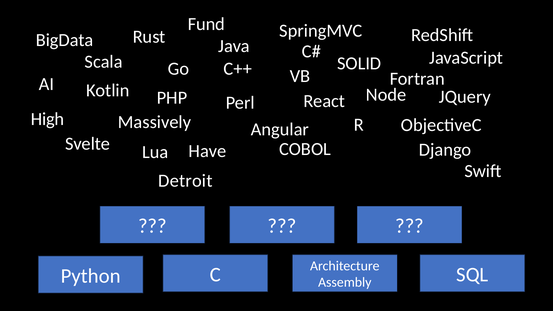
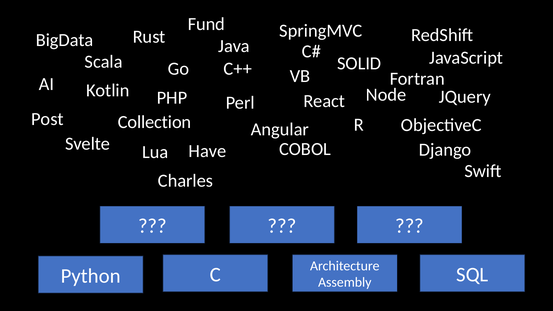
High: High -> Post
Massively: Massively -> Collection
Detroit: Detroit -> Charles
